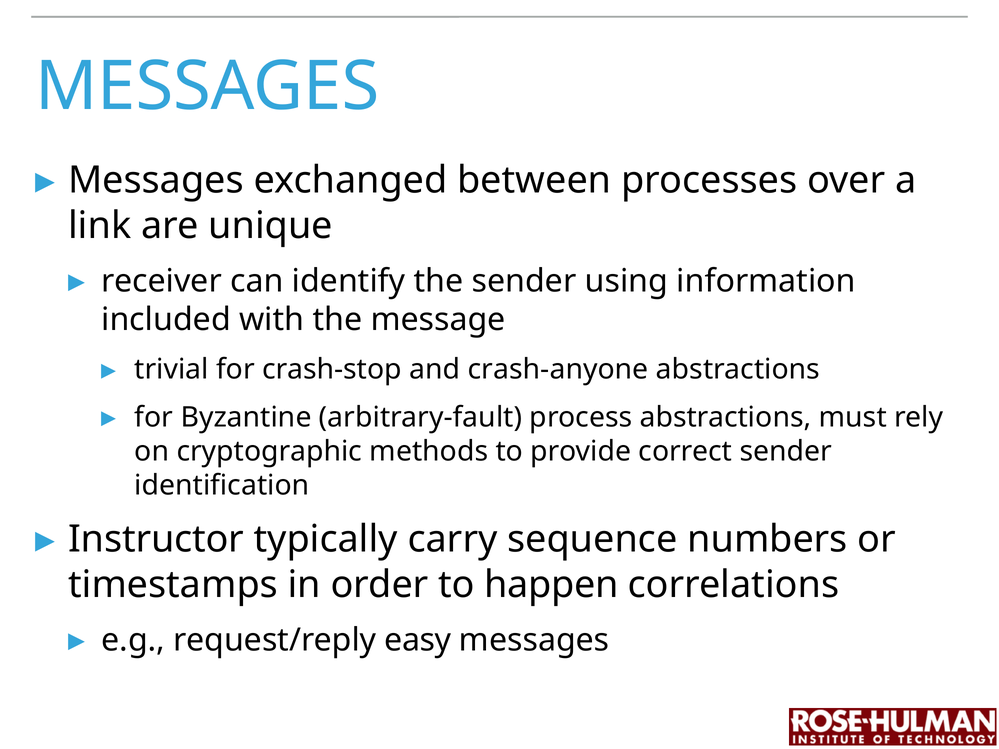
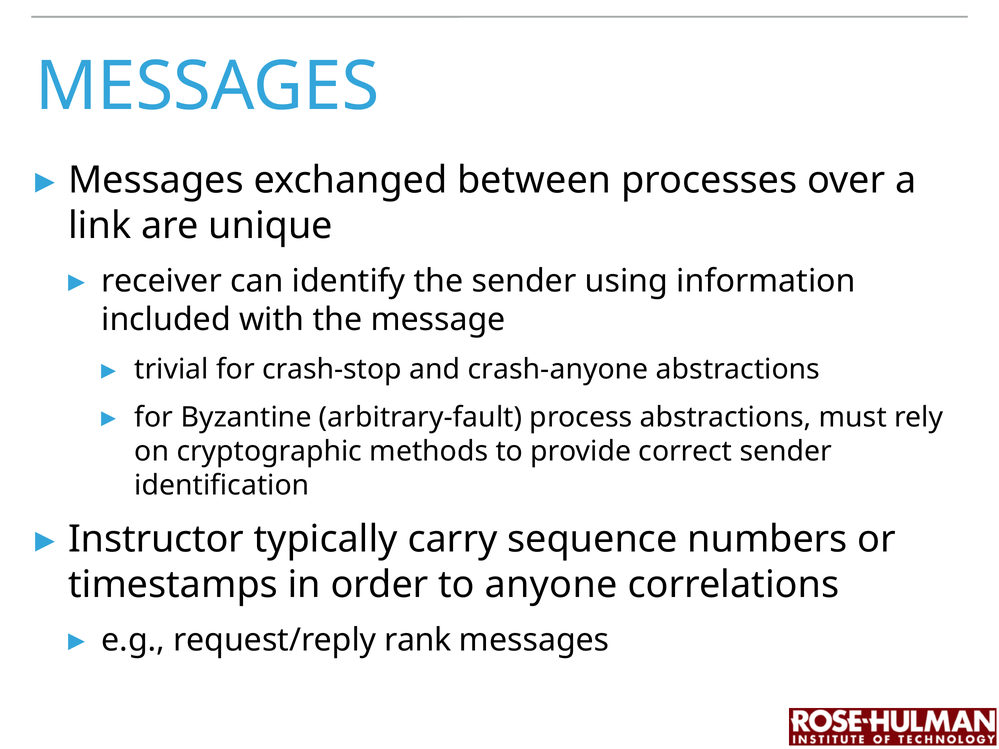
happen: happen -> anyone
easy: easy -> rank
